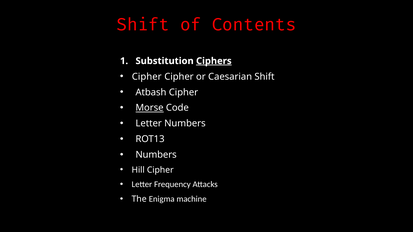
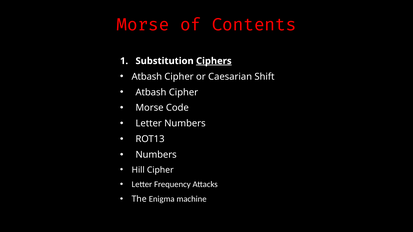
Shift at (143, 25): Shift -> Morse
Cipher at (147, 77): Cipher -> Atbash
Morse at (150, 108) underline: present -> none
